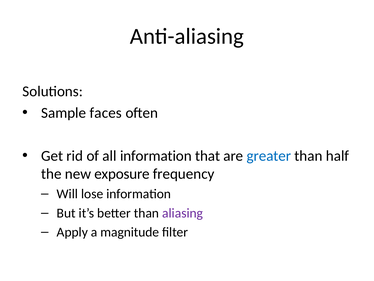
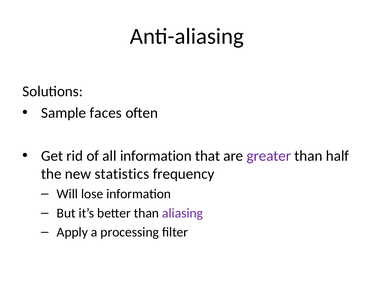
greater colour: blue -> purple
exposure: exposure -> statistics
magnitude: magnitude -> processing
